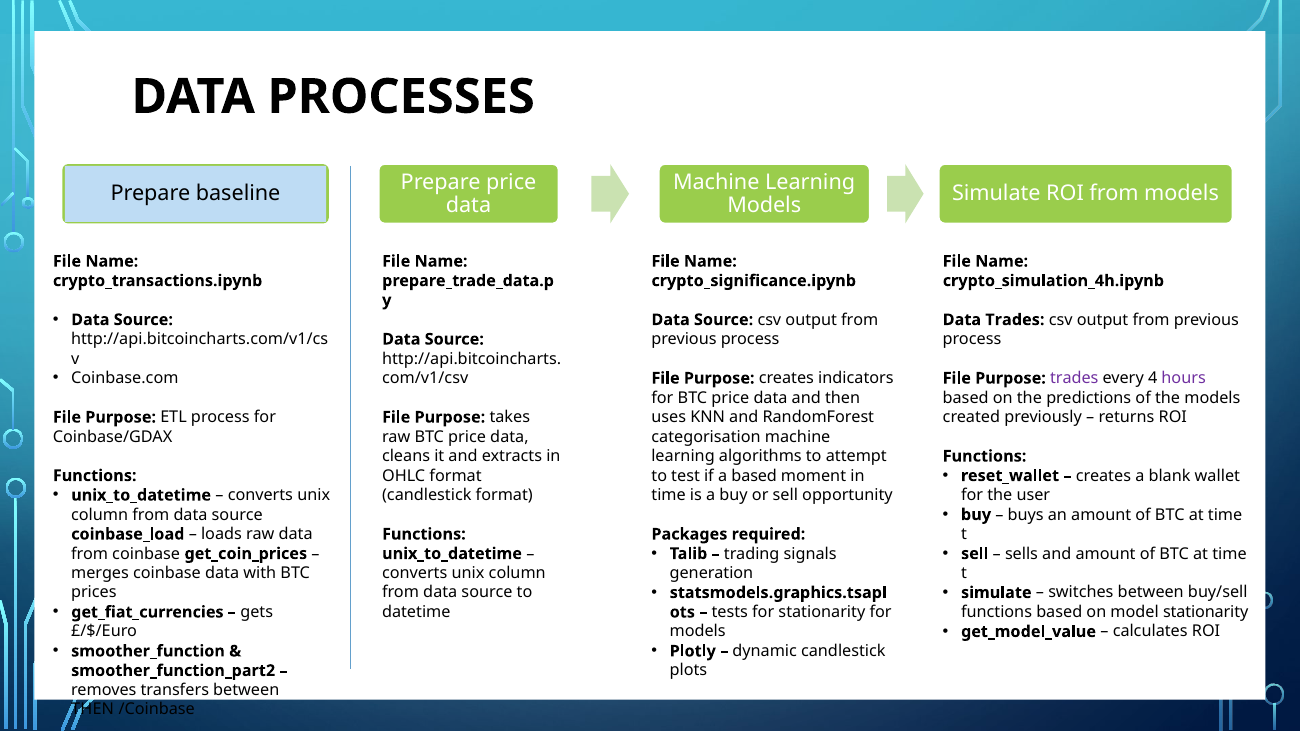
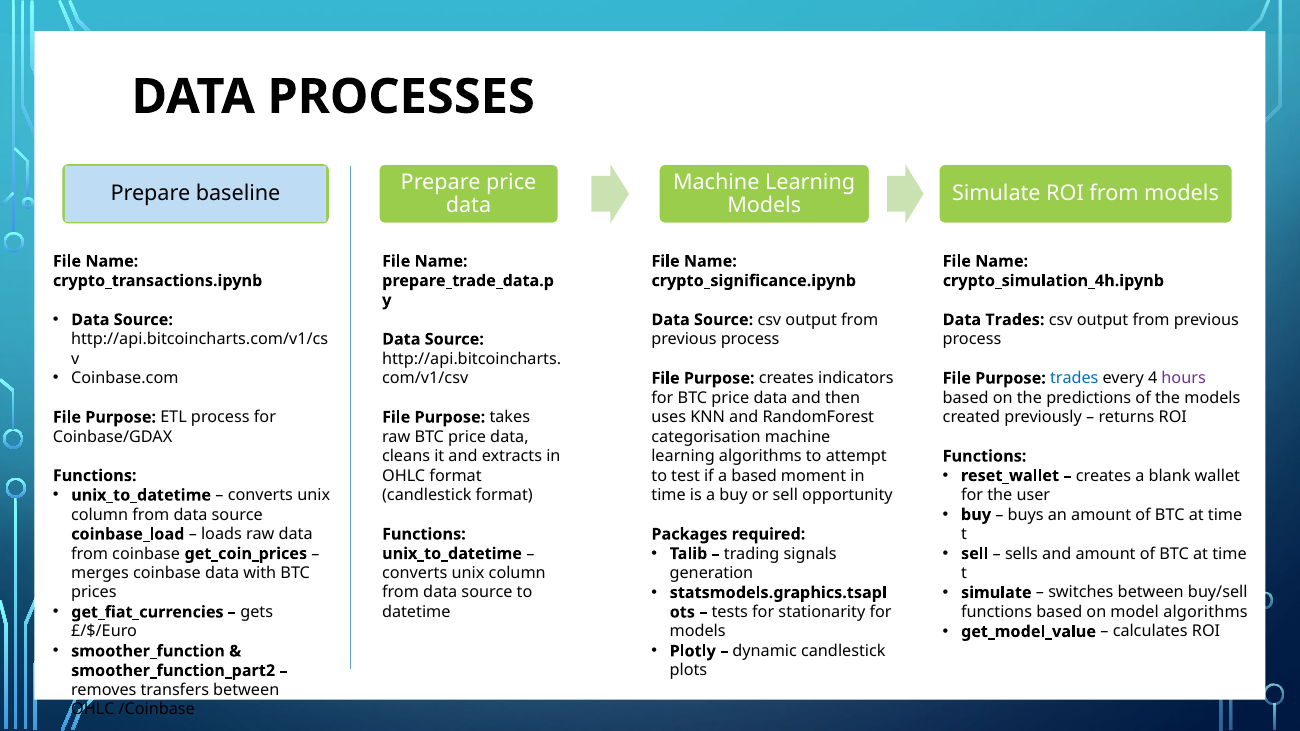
trades at (1074, 378) colour: purple -> blue
model stationarity: stationarity -> algorithms
THEN at (93, 710): THEN -> OHLC
